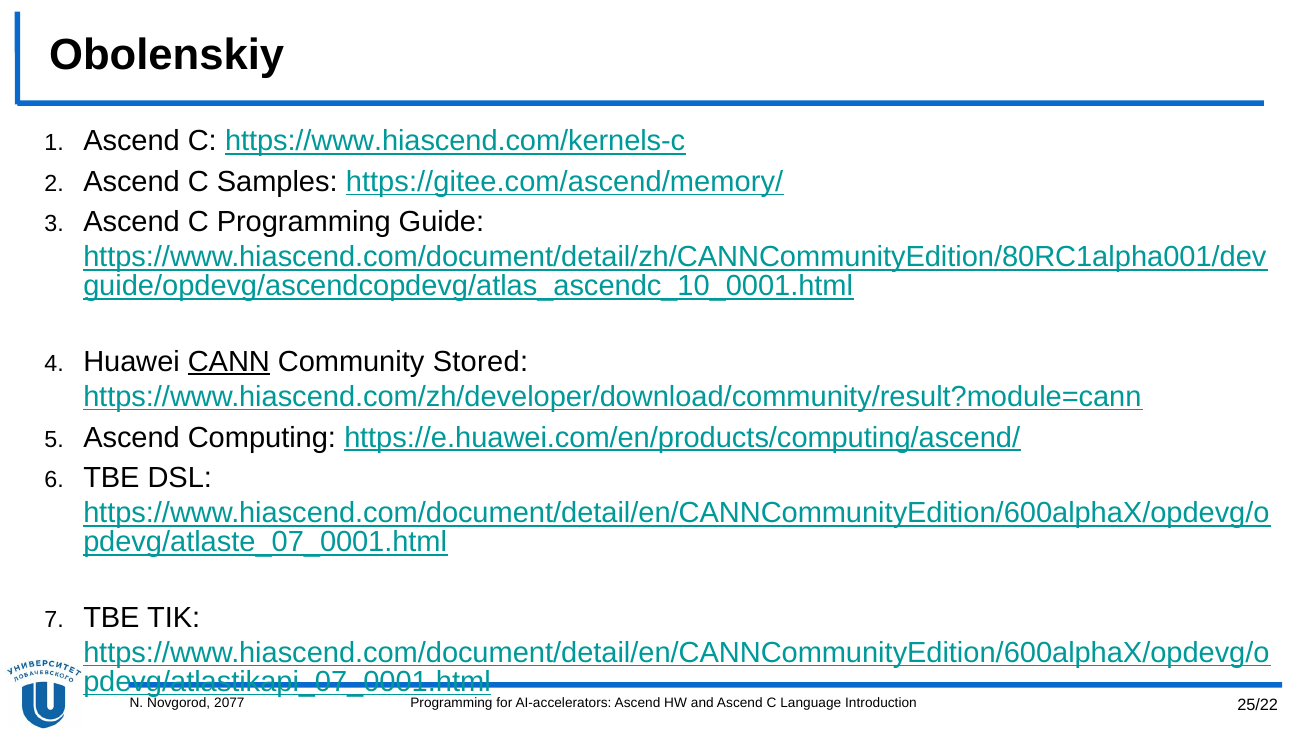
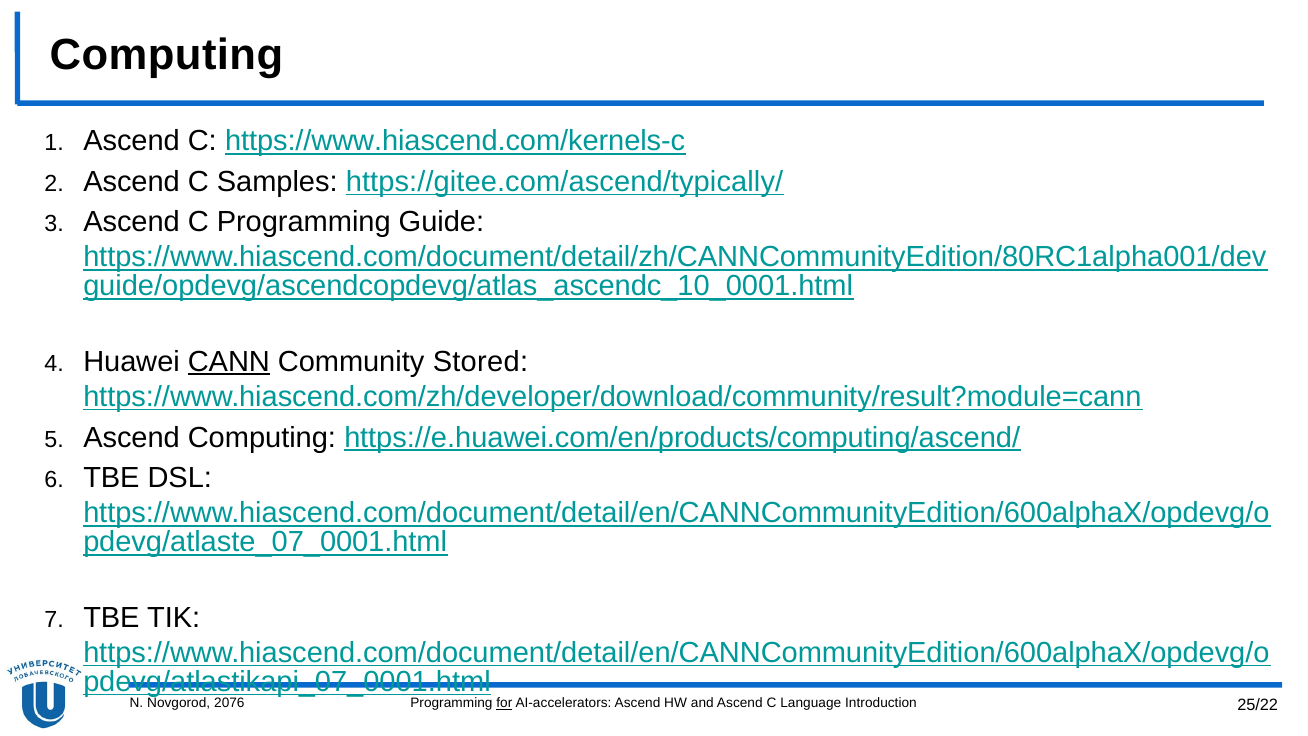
Obolenskiy at (167, 55): Obolenskiy -> Computing
https://gitee.com/ascend/memory/: https://gitee.com/ascend/memory/ -> https://gitee.com/ascend/typically/
2077: 2077 -> 2076
for underline: none -> present
